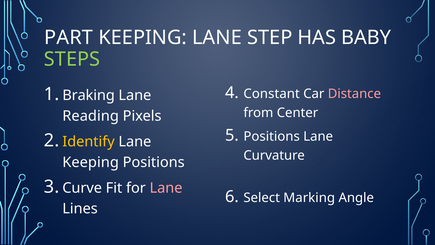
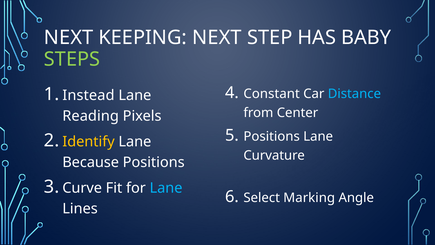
PART at (69, 38): PART -> NEXT
KEEPING LANE: LANE -> NEXT
Distance colour: pink -> light blue
Braking: Braking -> Instead
Keeping at (91, 162): Keeping -> Because
Lane at (166, 188) colour: pink -> light blue
